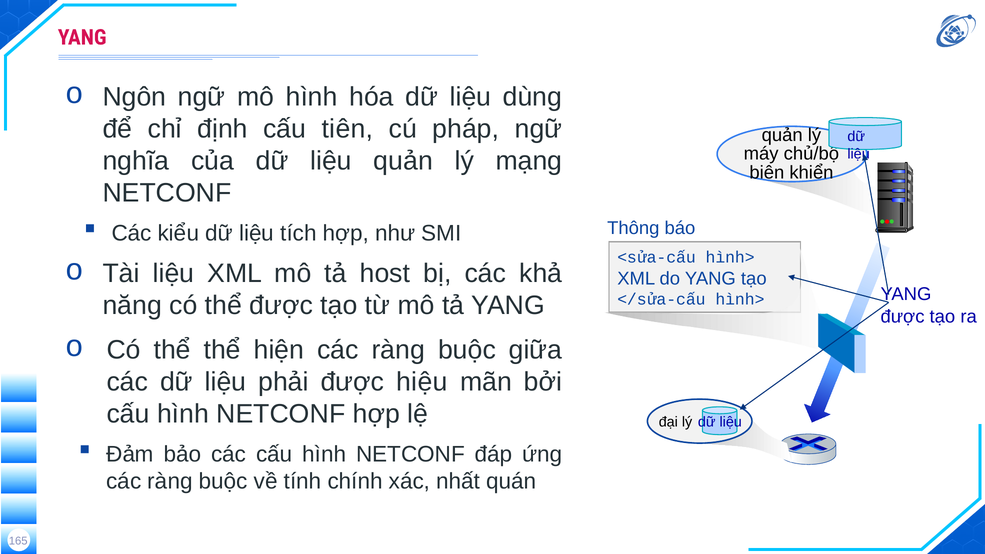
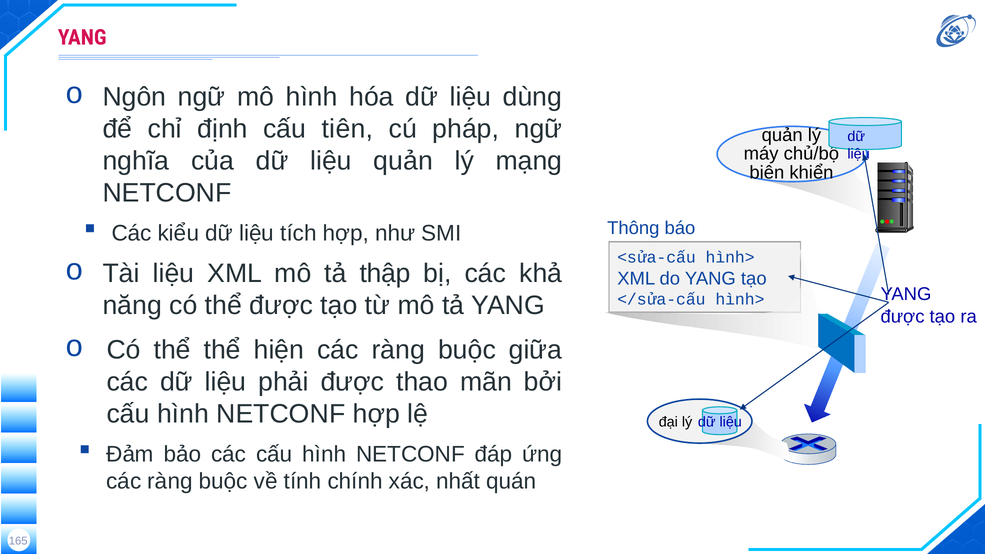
host: host -> thập
hiệu: hiệu -> thao
